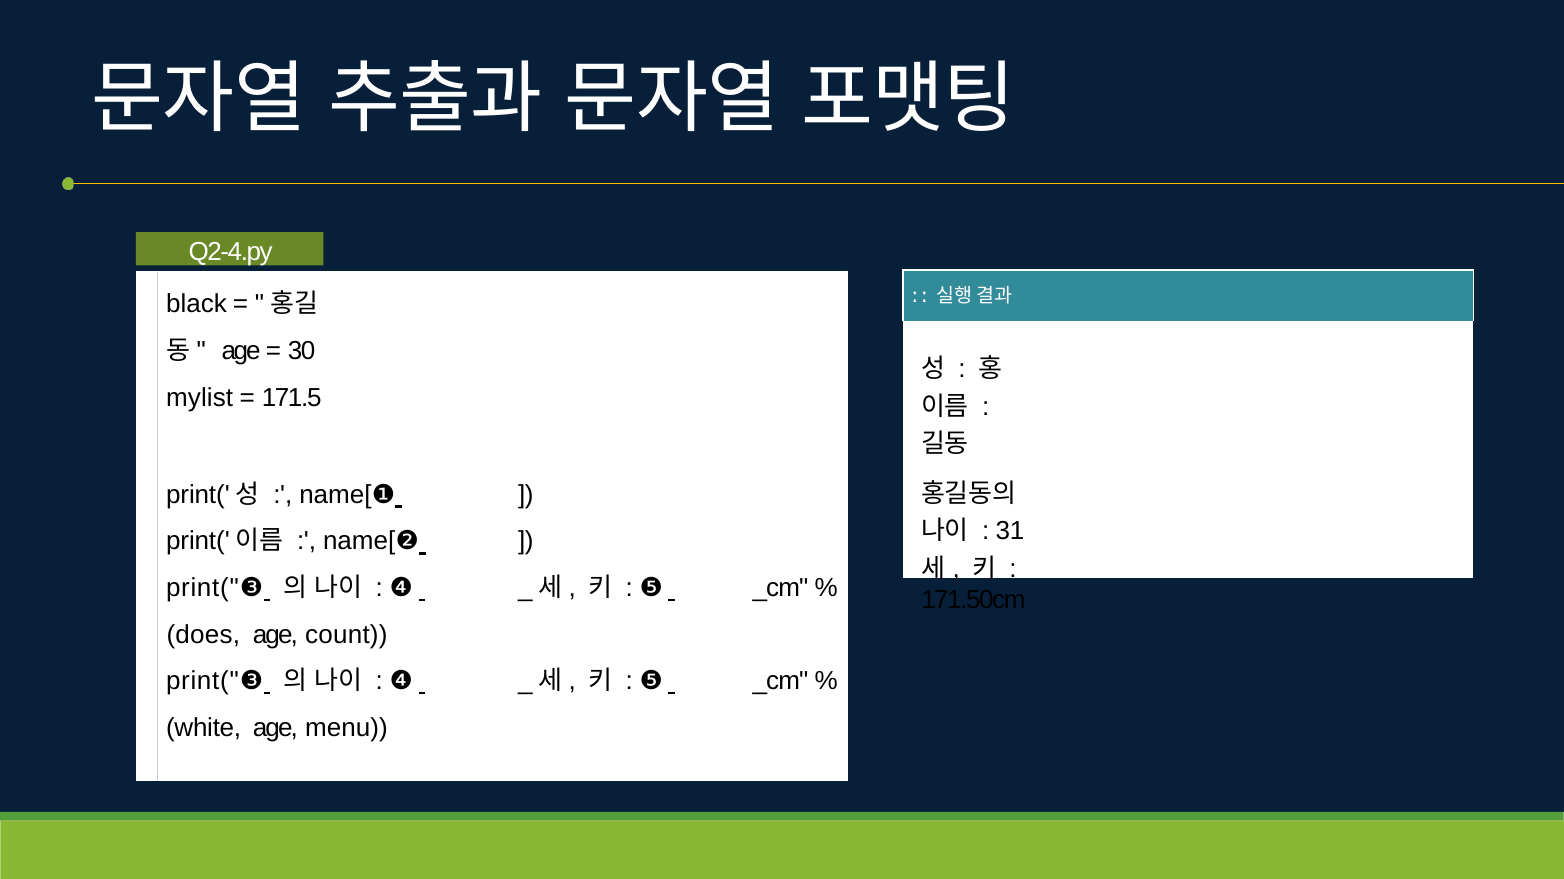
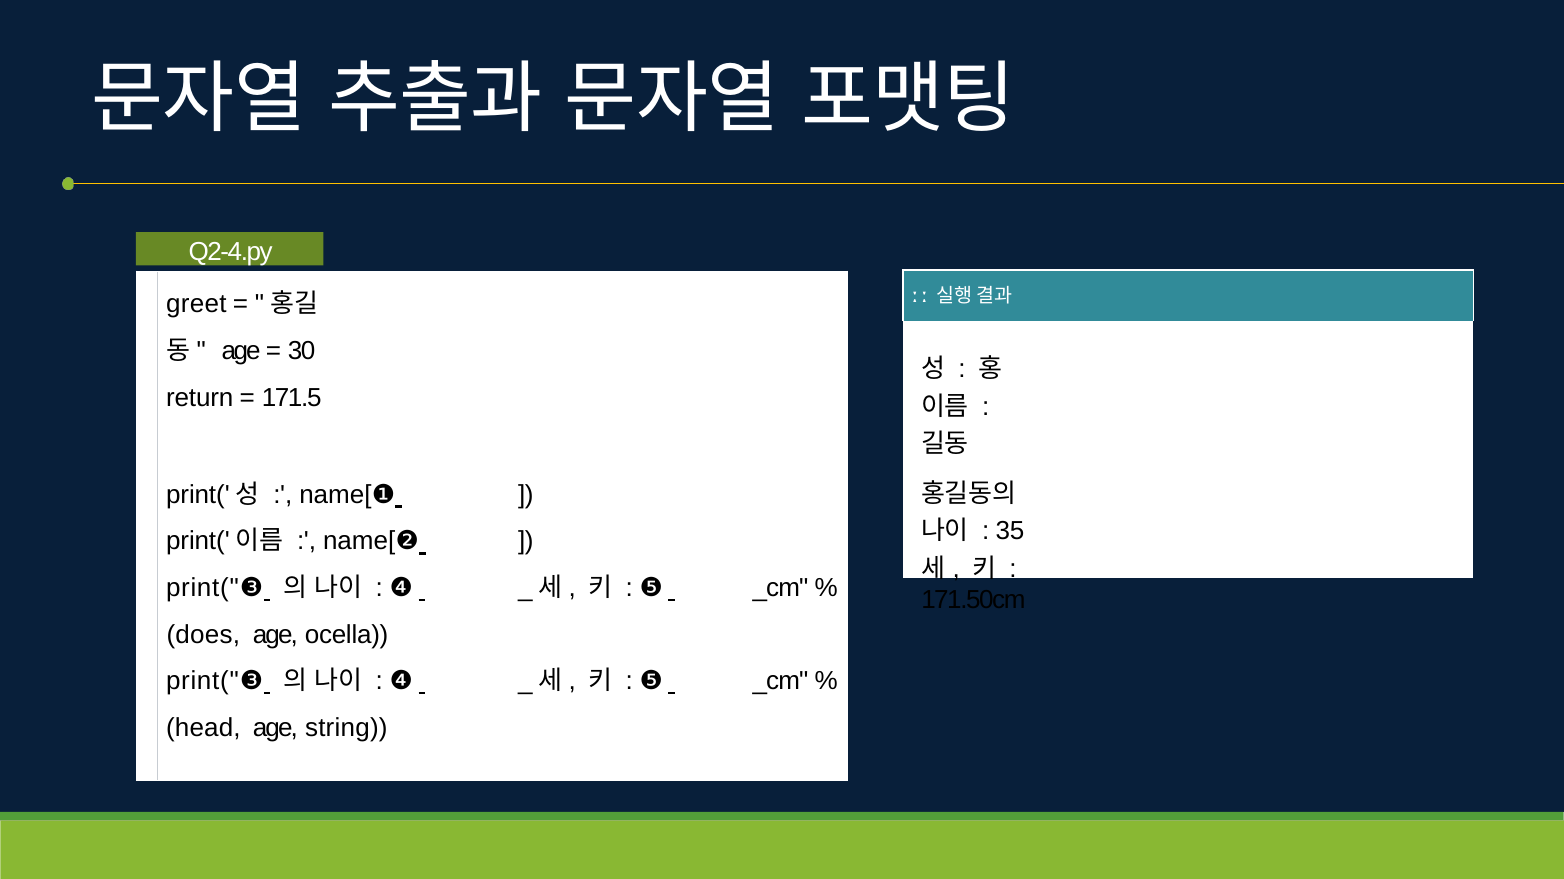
black: black -> greet
mylist: mylist -> return
31: 31 -> 35
count: count -> ocella
white: white -> head
menu: menu -> string
